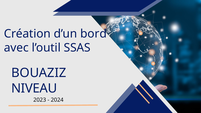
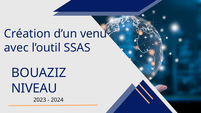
bord: bord -> venu
